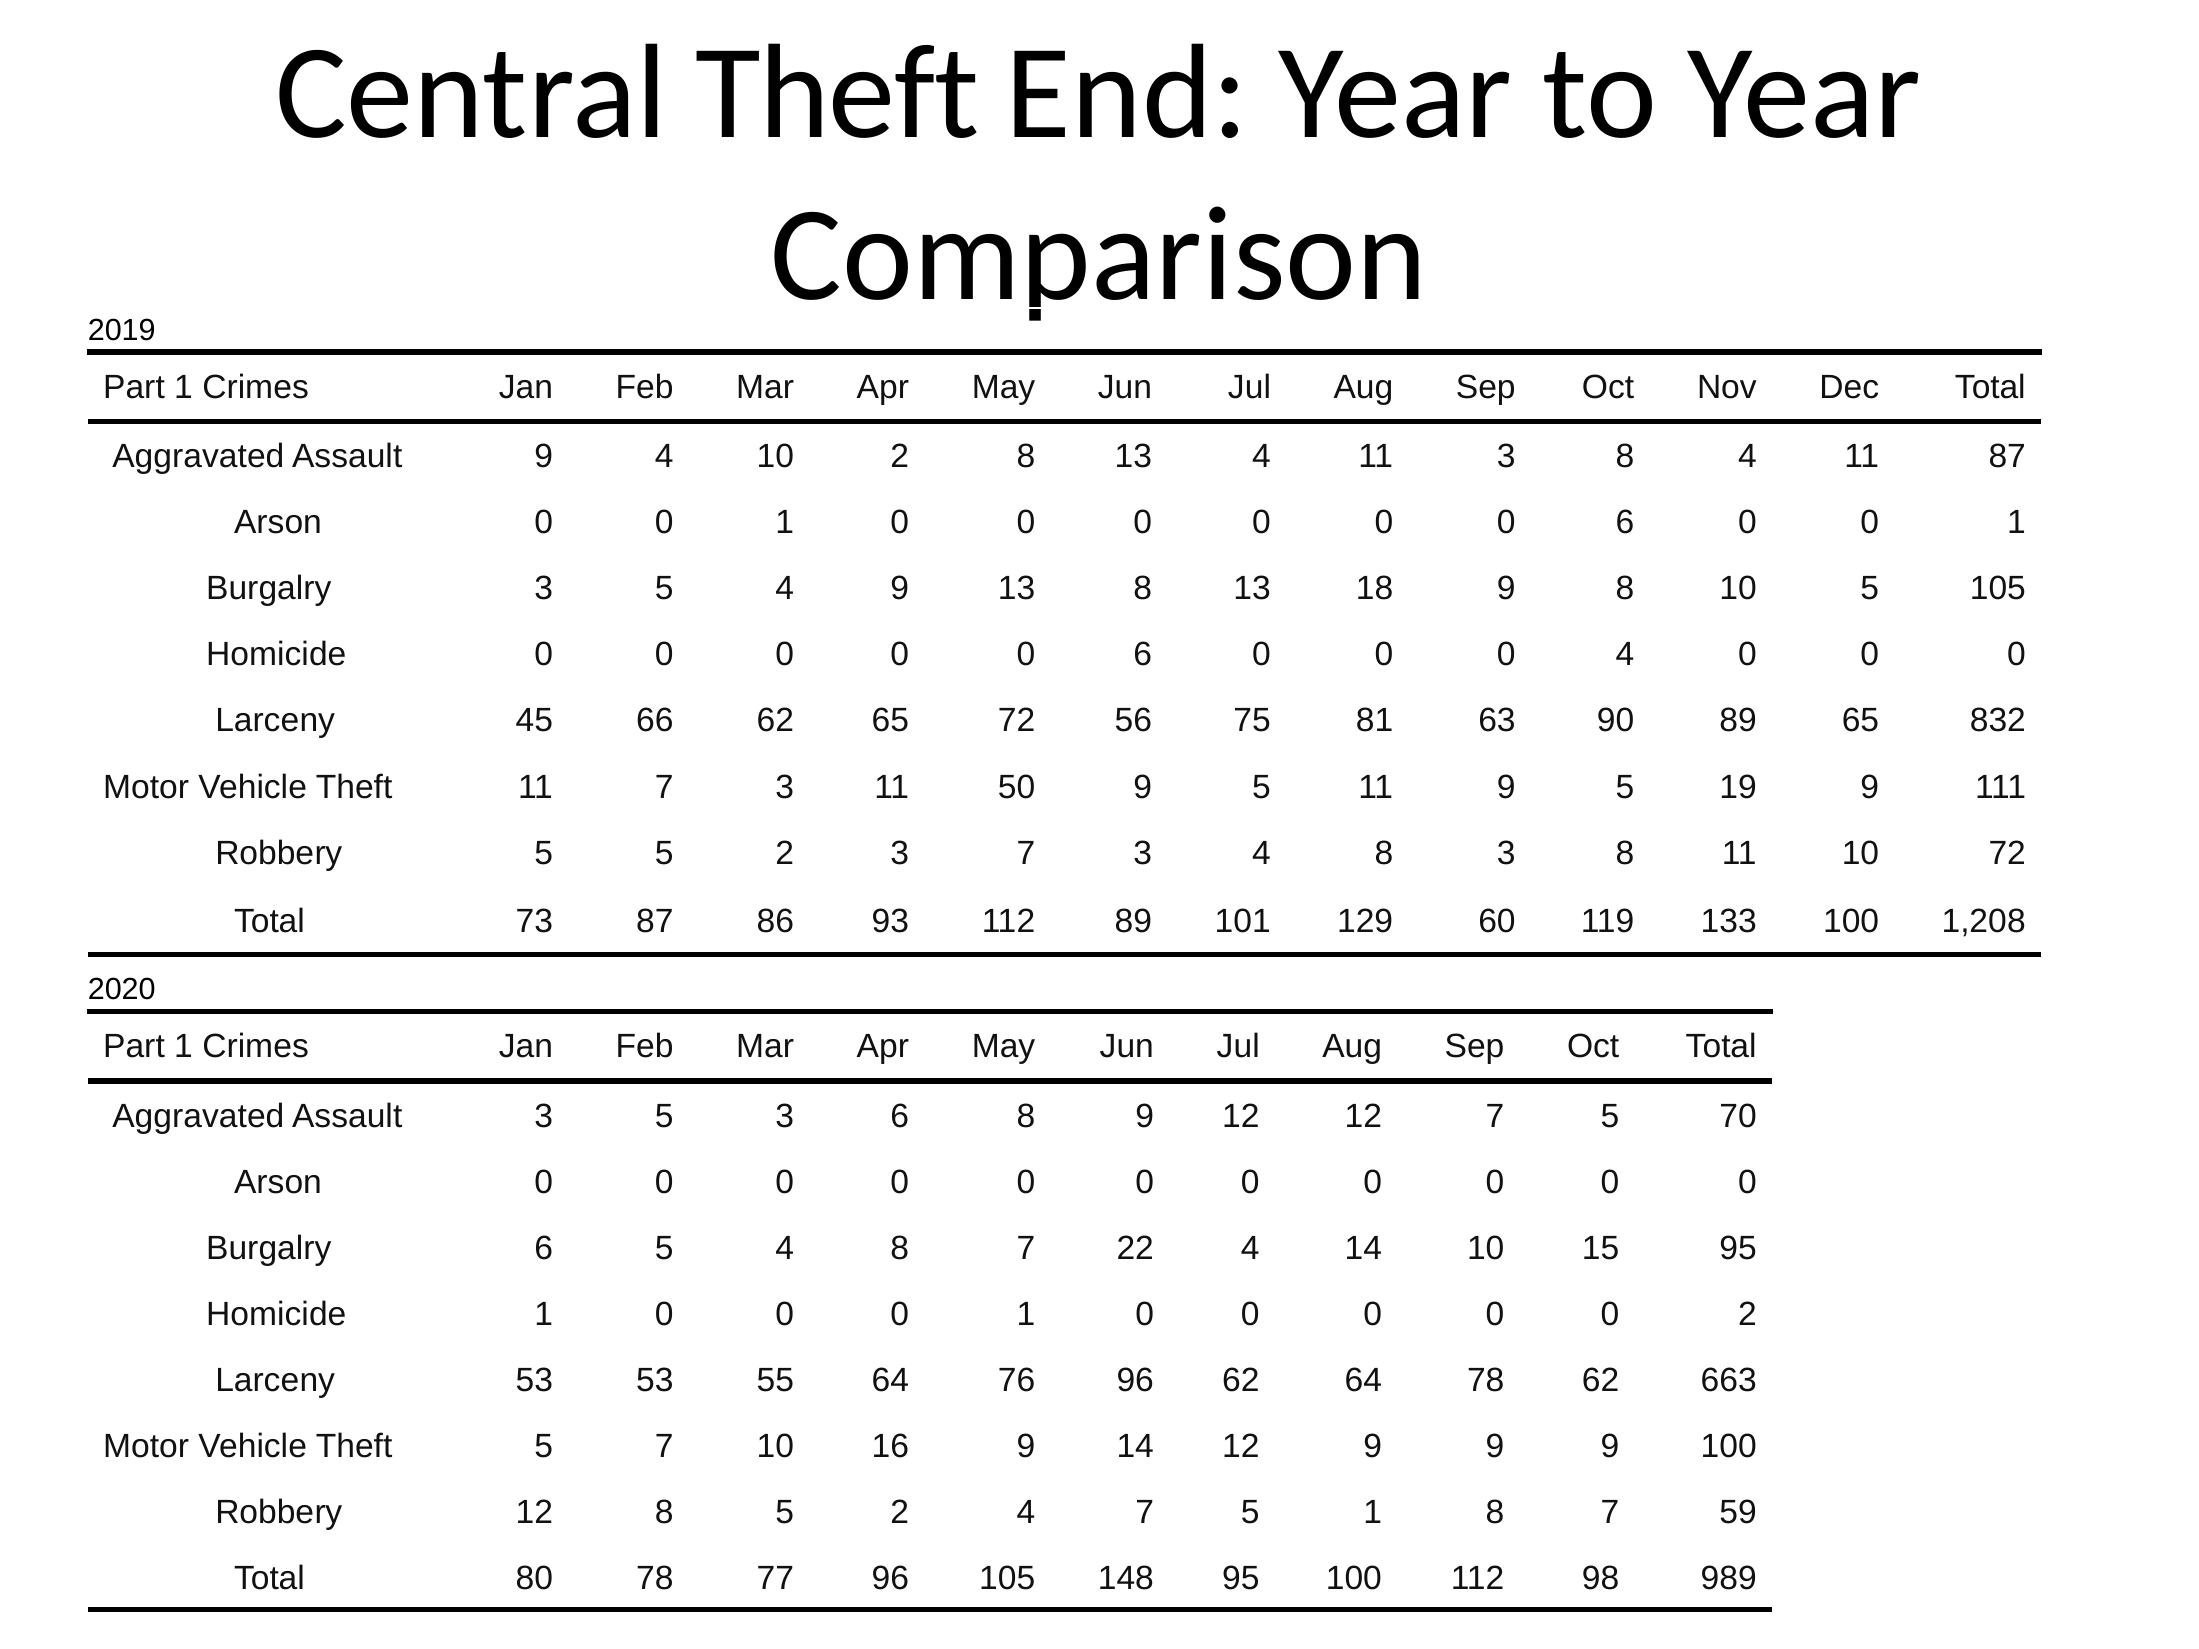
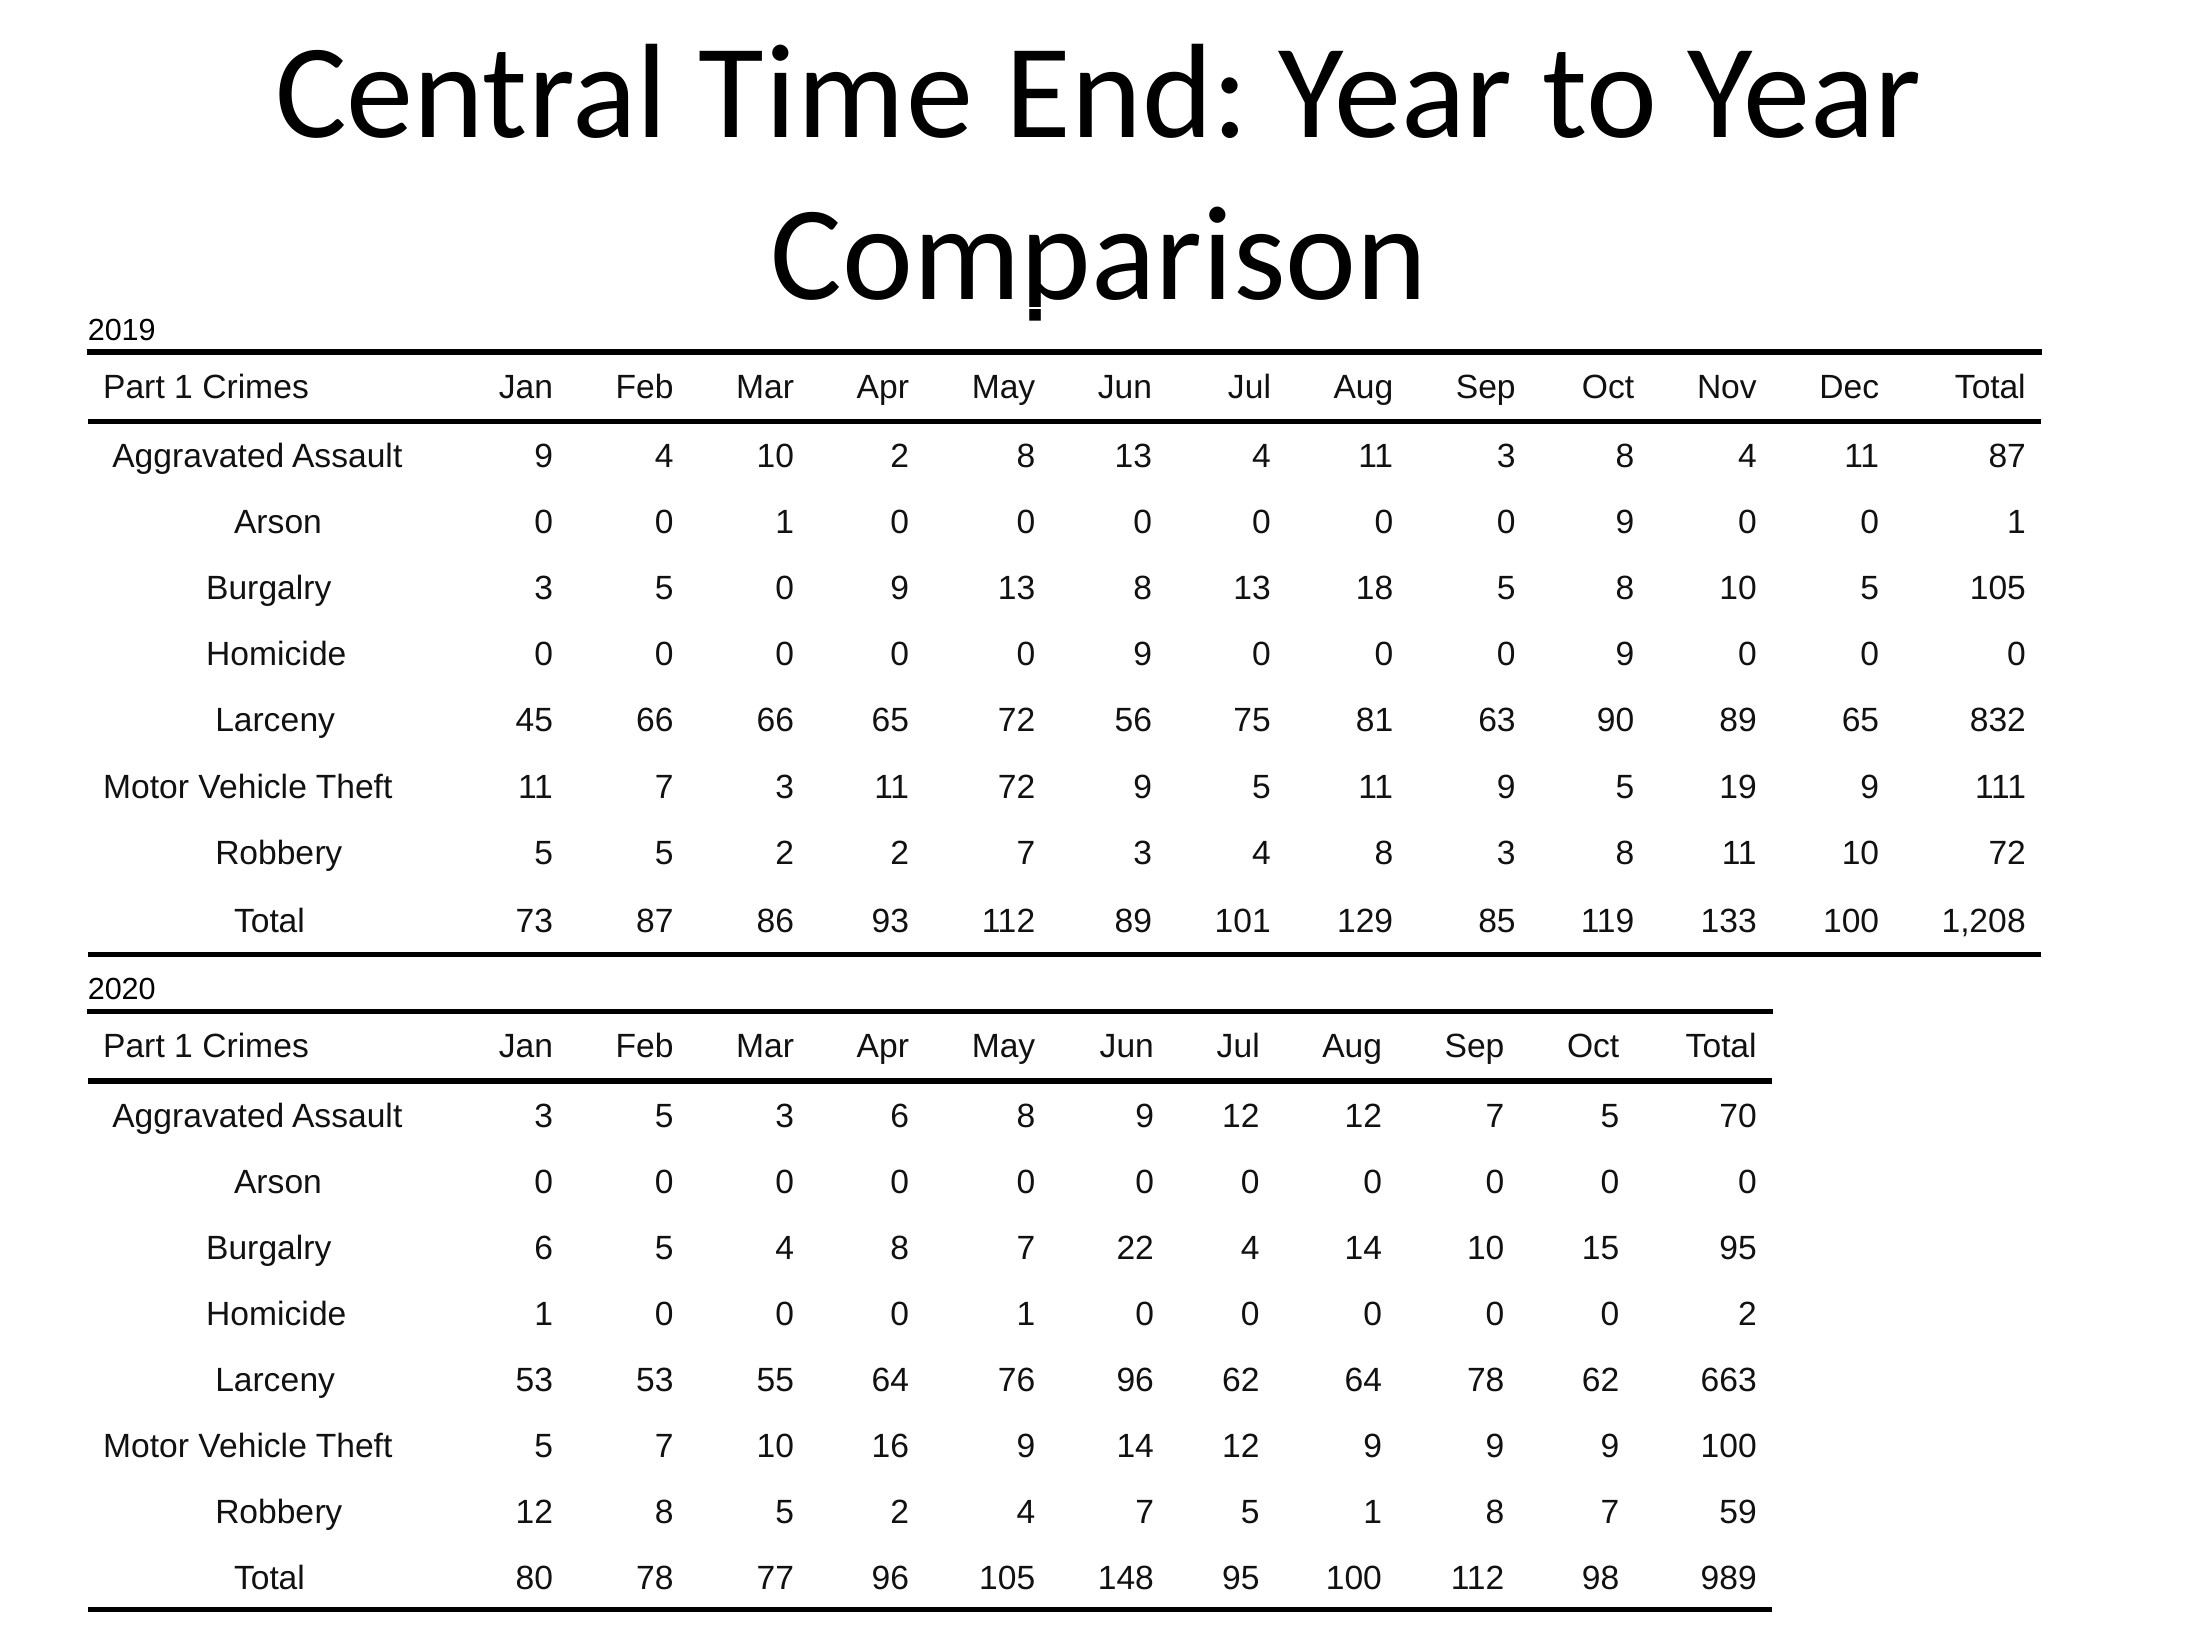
Central Theft: Theft -> Time
6 at (1625, 523): 6 -> 9
3 5 4: 4 -> 0
18 9: 9 -> 5
6 at (1143, 655): 6 -> 9
4 at (1625, 655): 4 -> 9
66 62: 62 -> 66
11 50: 50 -> 72
2 3: 3 -> 2
60: 60 -> 85
